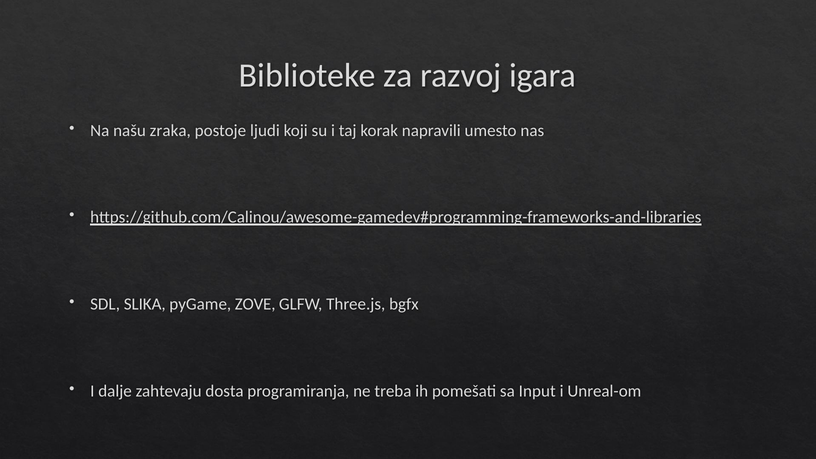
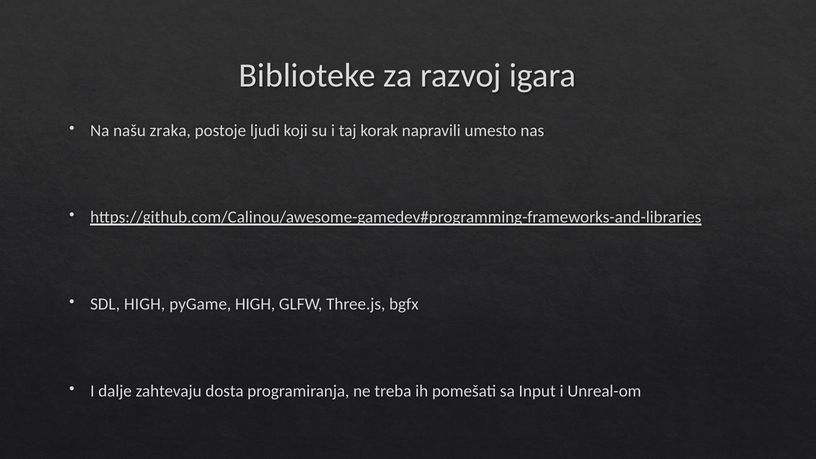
SDL SLIKA: SLIKA -> HIGH
pyGame ZOVE: ZOVE -> HIGH
